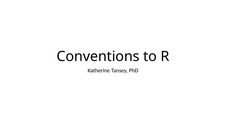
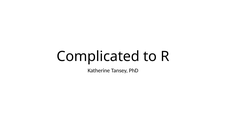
Conventions: Conventions -> Complicated
